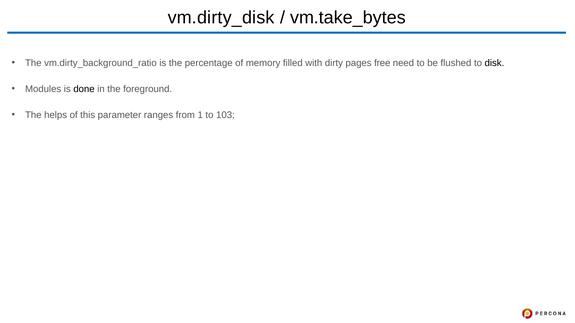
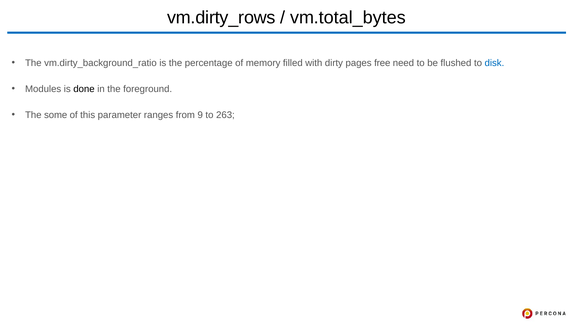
vm.dirty_disk: vm.dirty_disk -> vm.dirty_rows
vm.take_bytes: vm.take_bytes -> vm.total_bytes
disk colour: black -> blue
helps: helps -> some
1: 1 -> 9
103: 103 -> 263
